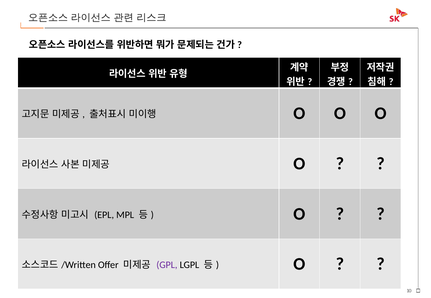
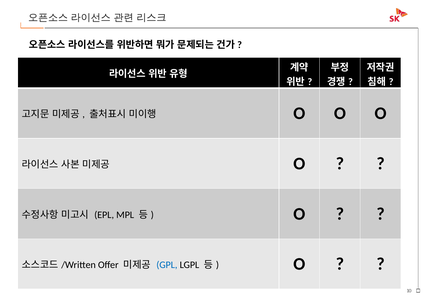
GPL colour: purple -> blue
